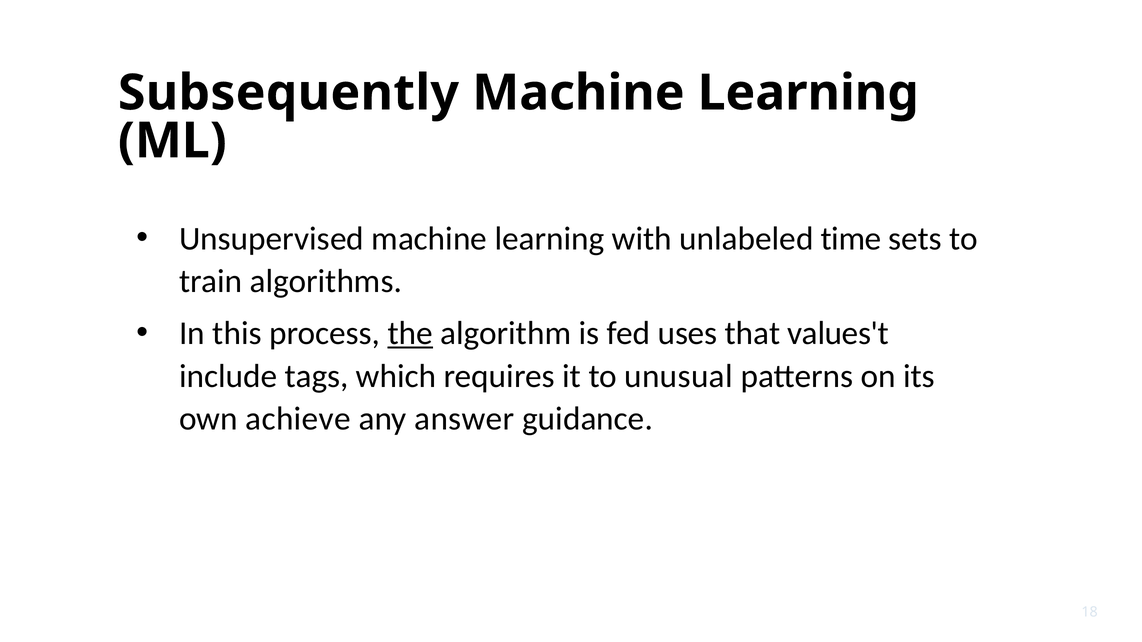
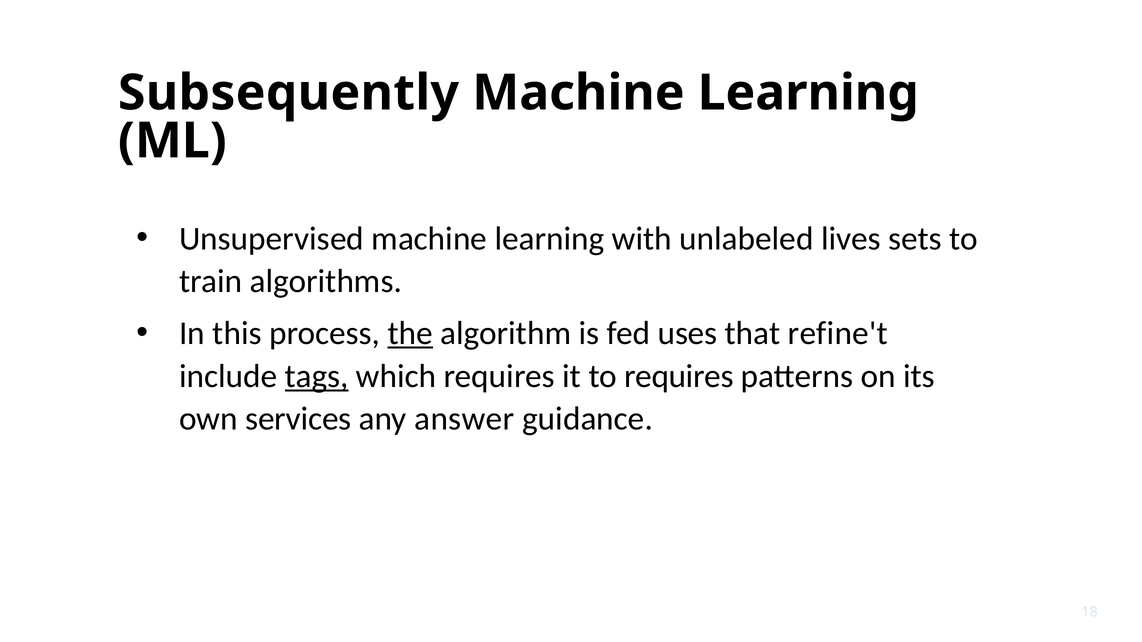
time: time -> lives
values't: values't -> refine't
tags underline: none -> present
to unusual: unusual -> requires
achieve: achieve -> services
